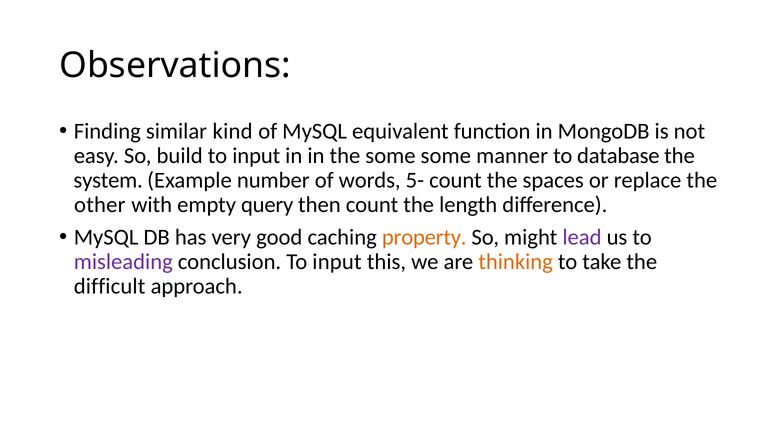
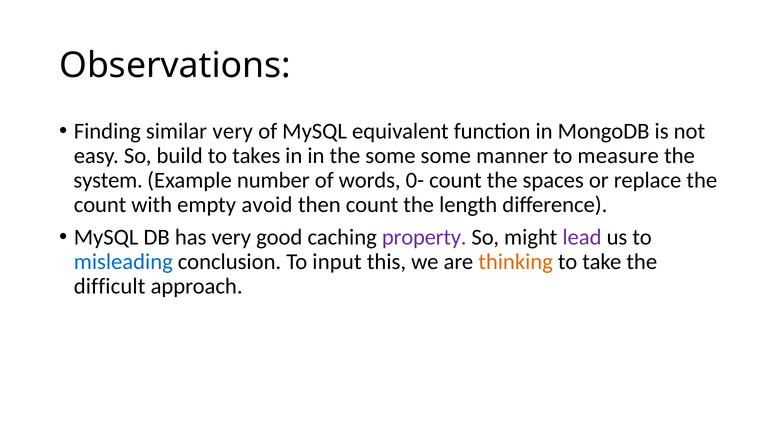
similar kind: kind -> very
input at (256, 156): input -> takes
database: database -> measure
5-: 5- -> 0-
other at (100, 205): other -> count
query: query -> avoid
property colour: orange -> purple
misleading colour: purple -> blue
